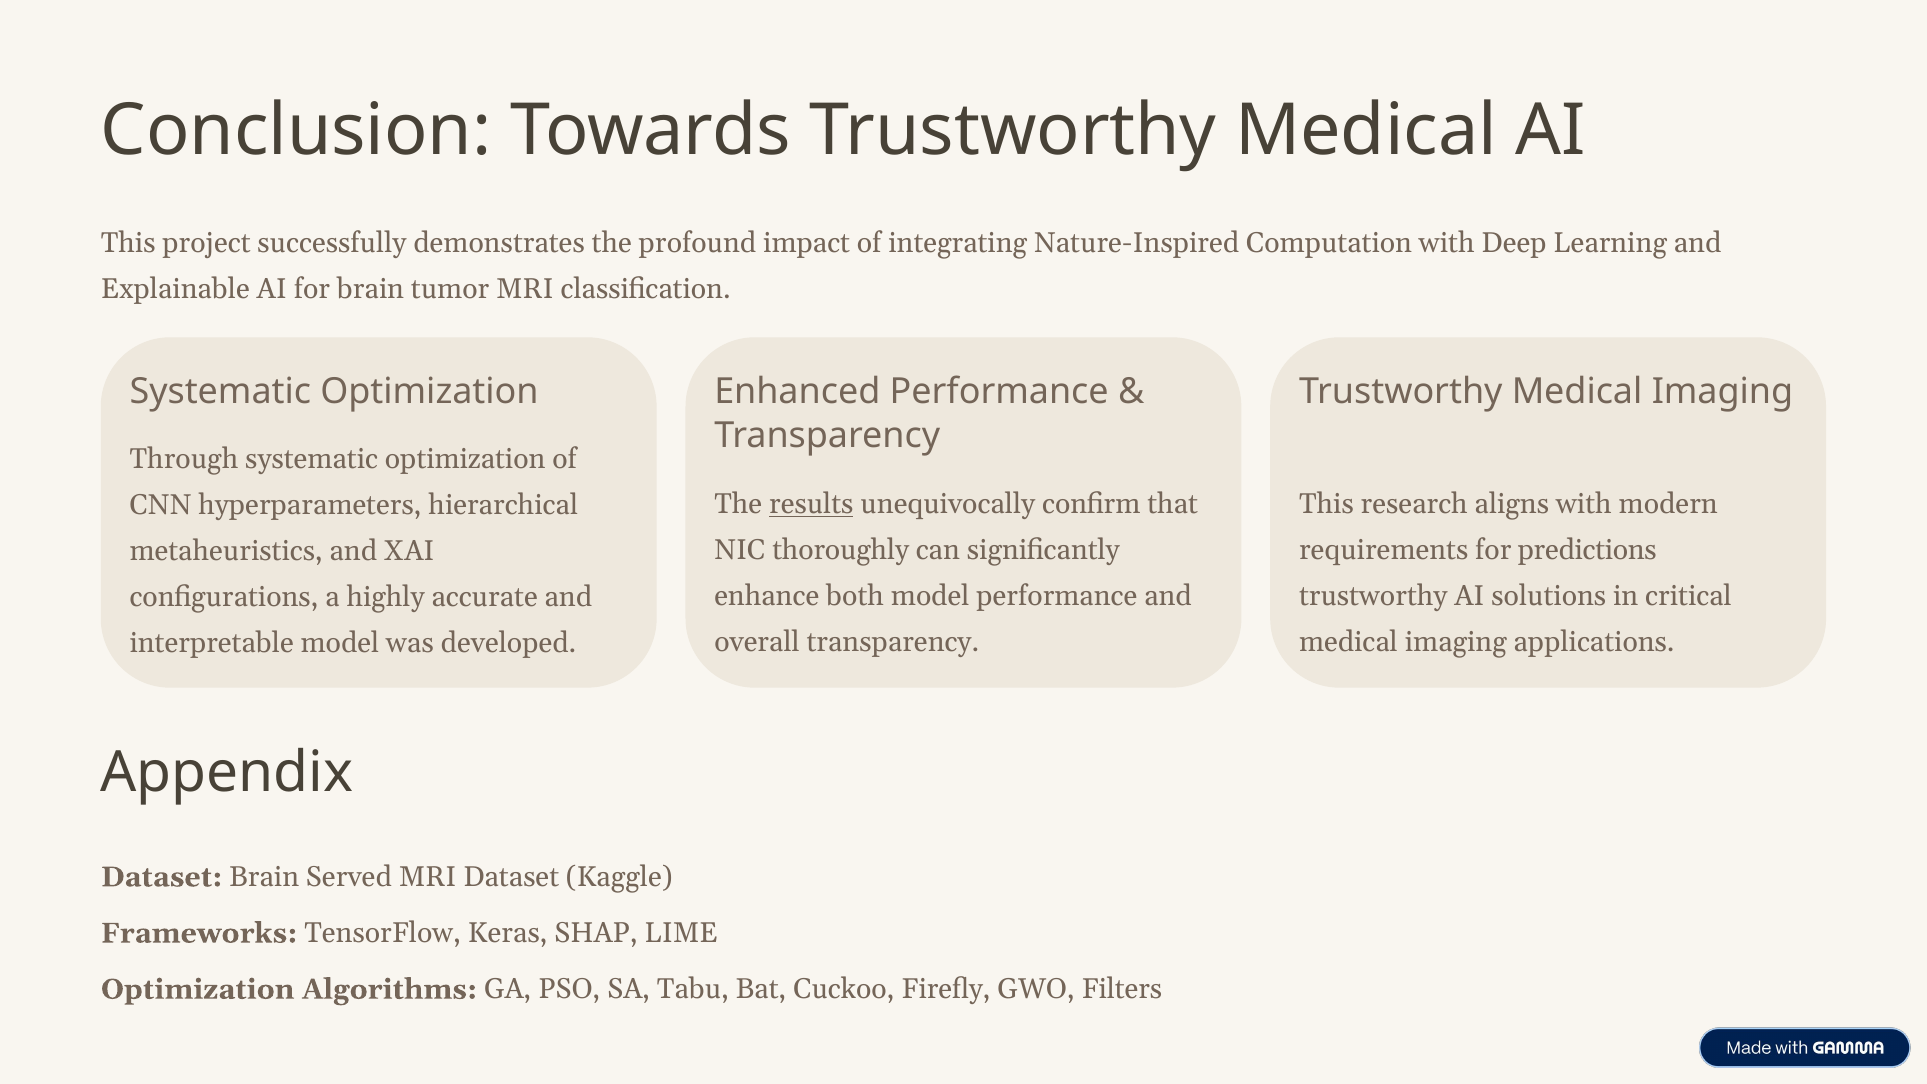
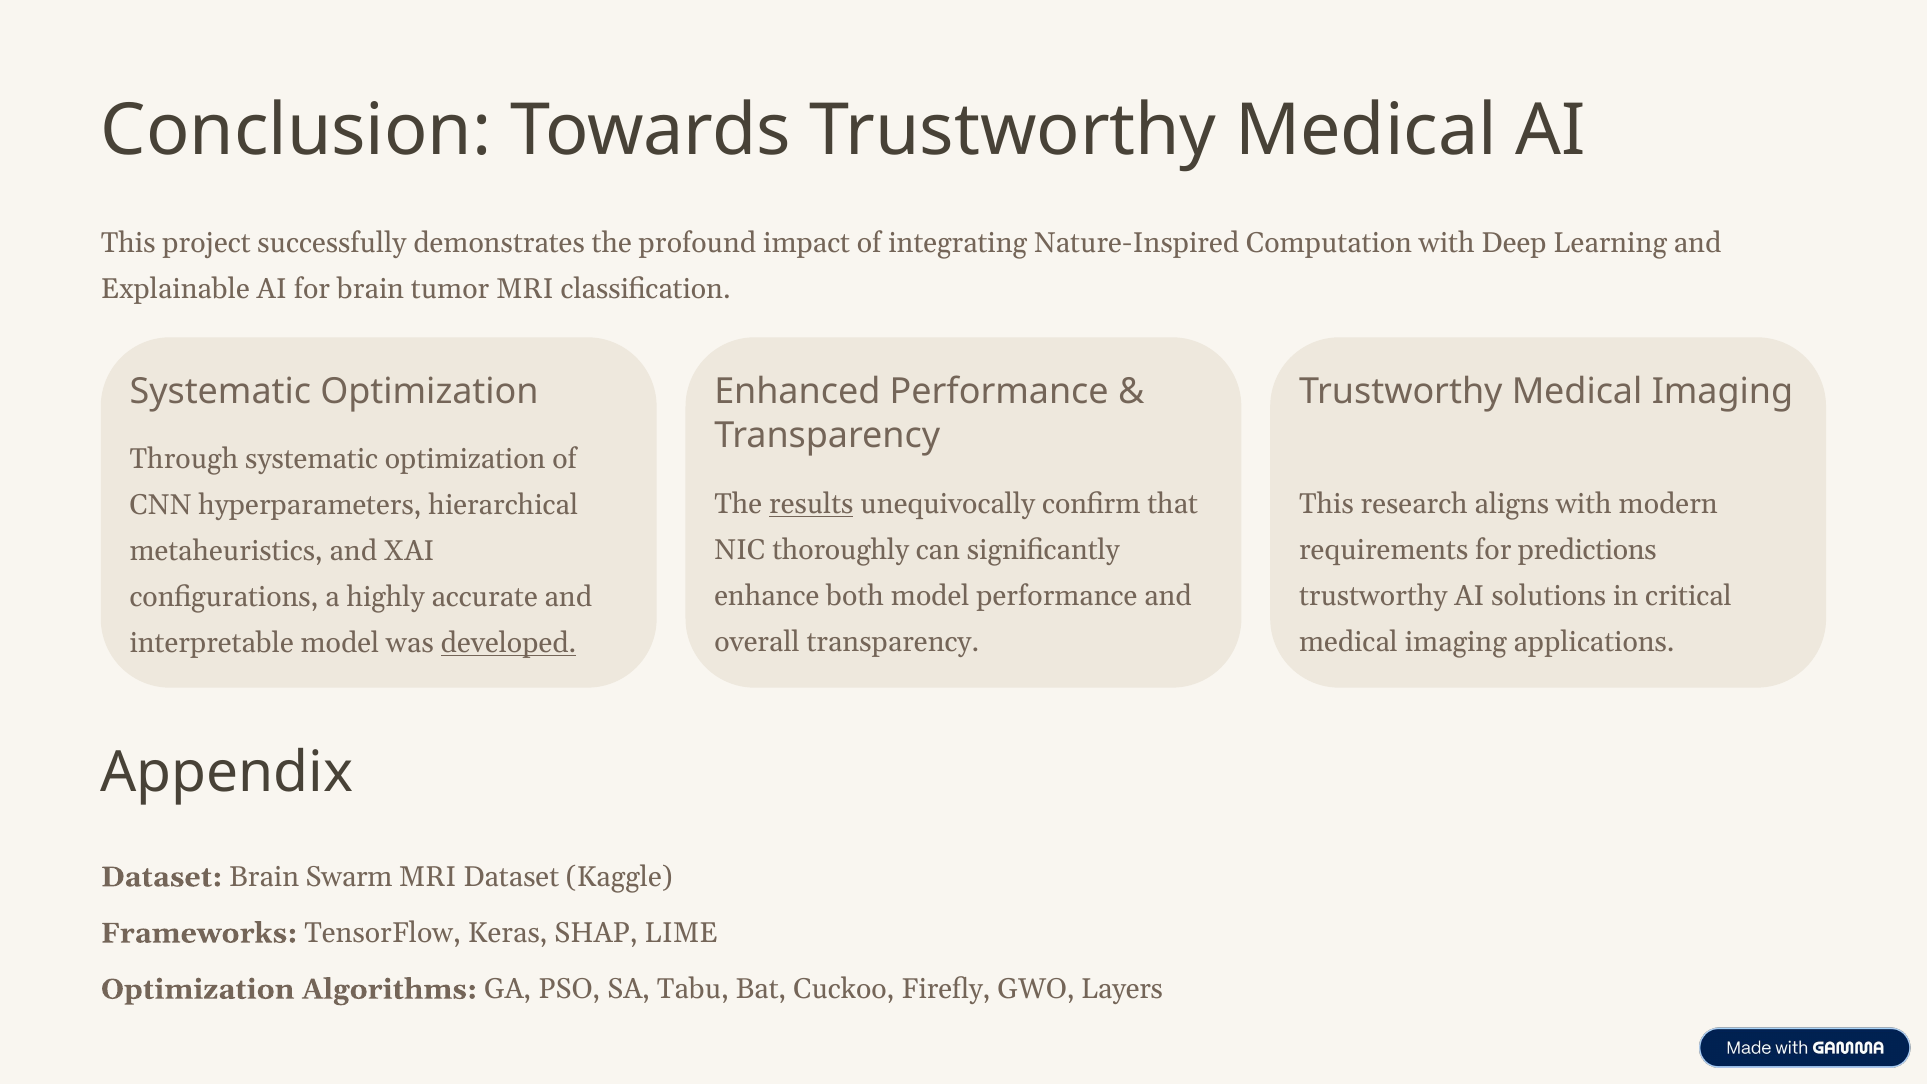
developed underline: none -> present
Served: Served -> Swarm
Filters: Filters -> Layers
